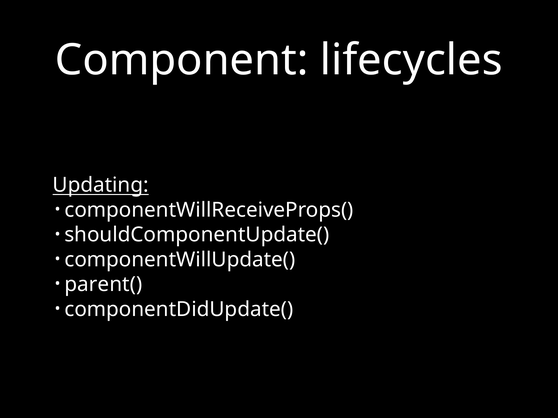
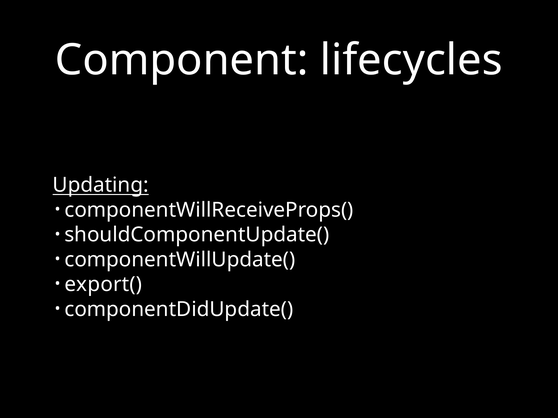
parent(: parent( -> export(
